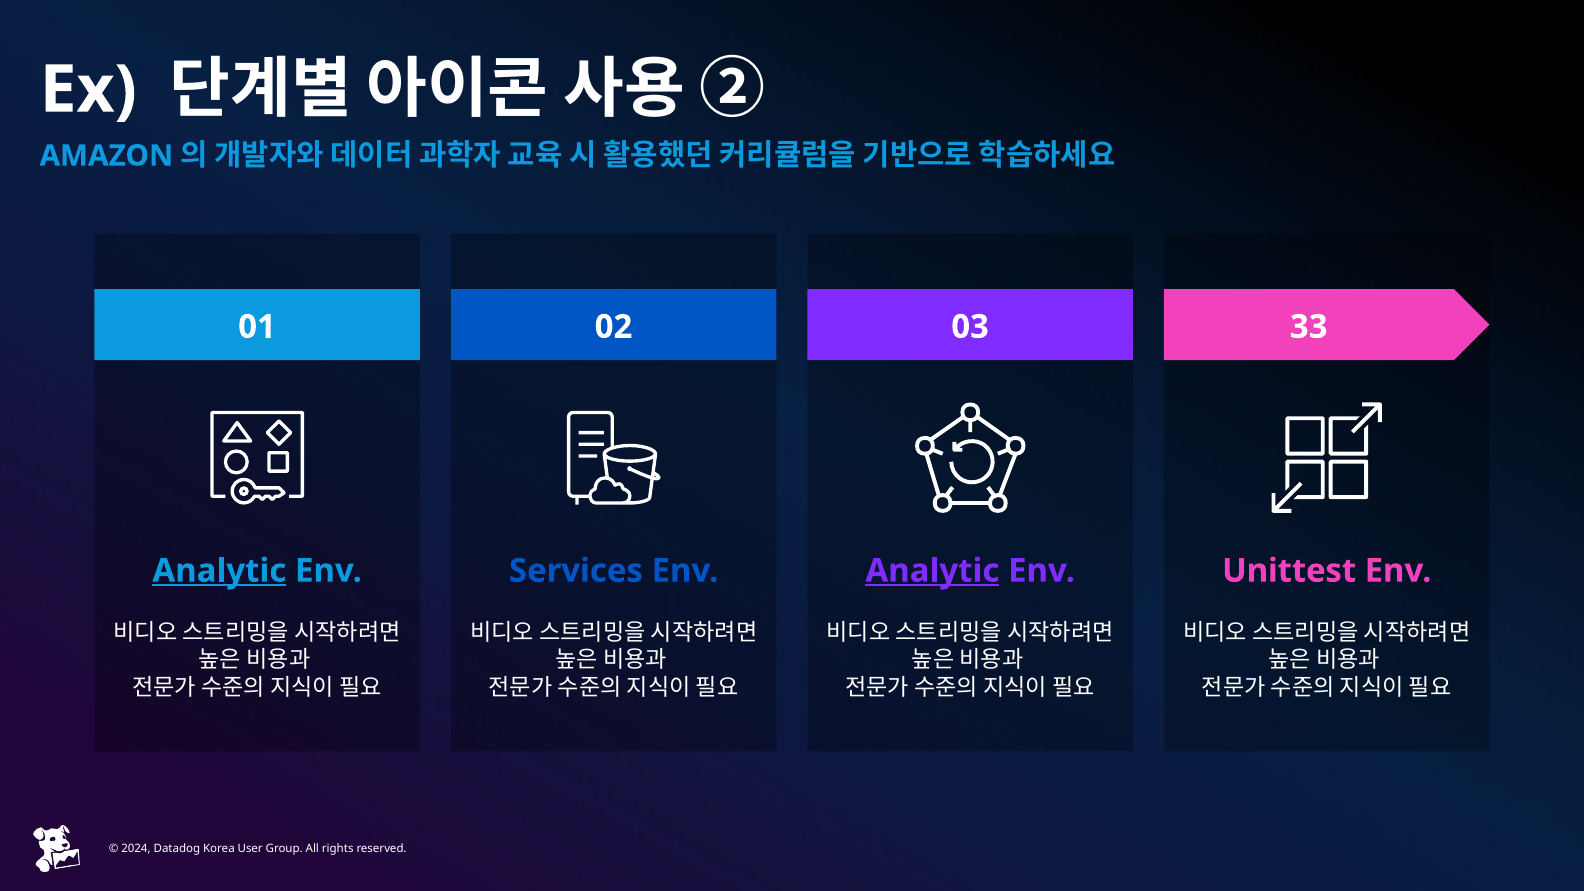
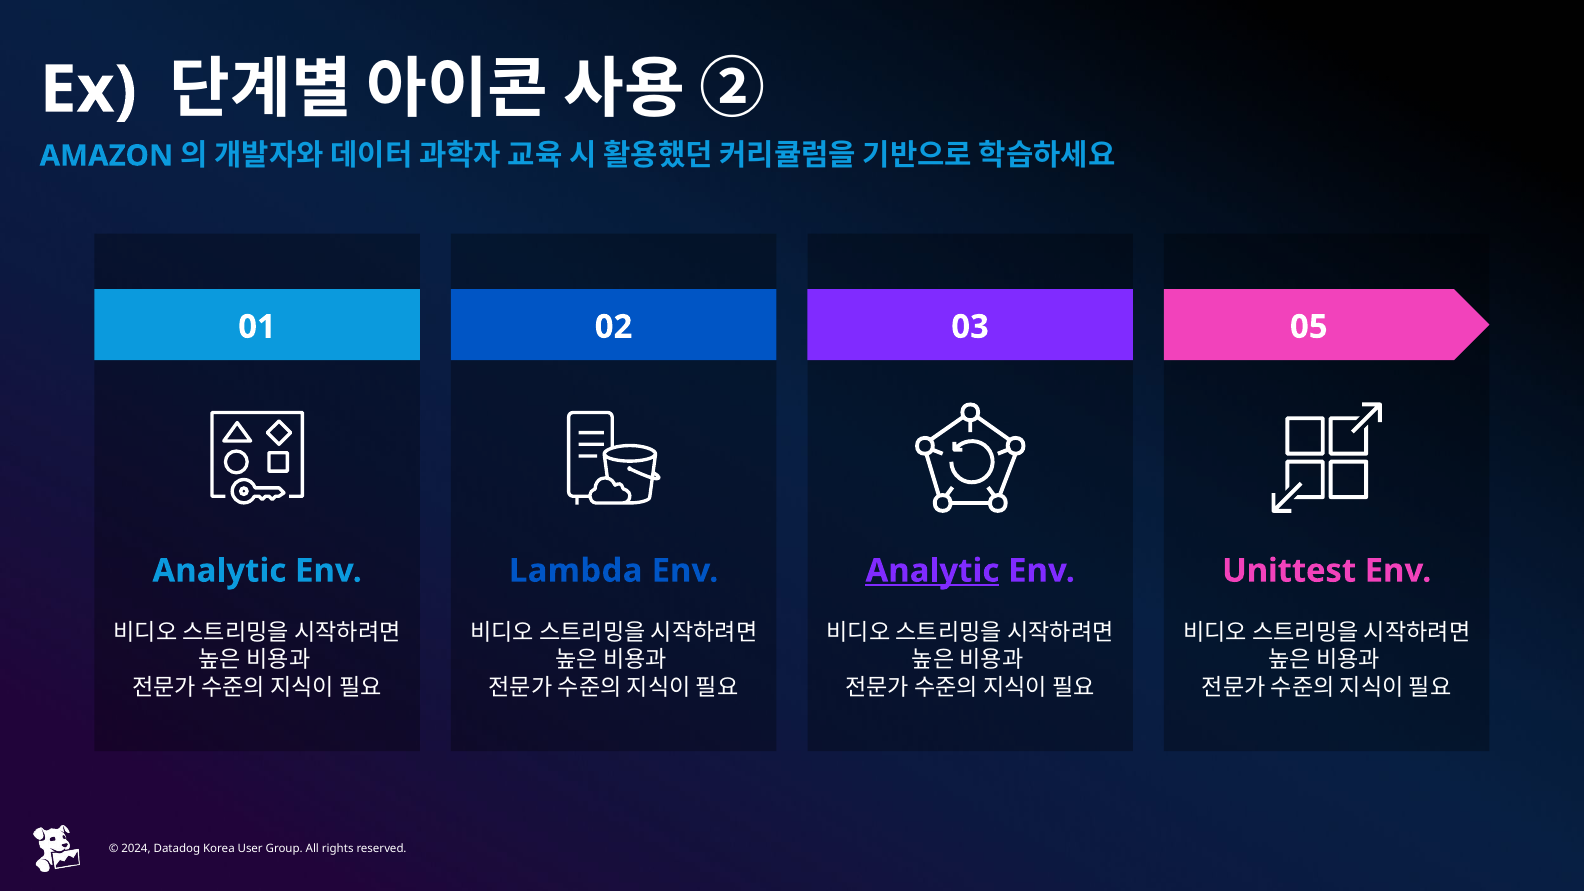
33: 33 -> 05
Analytic at (219, 571) underline: present -> none
Services: Services -> Lambda
